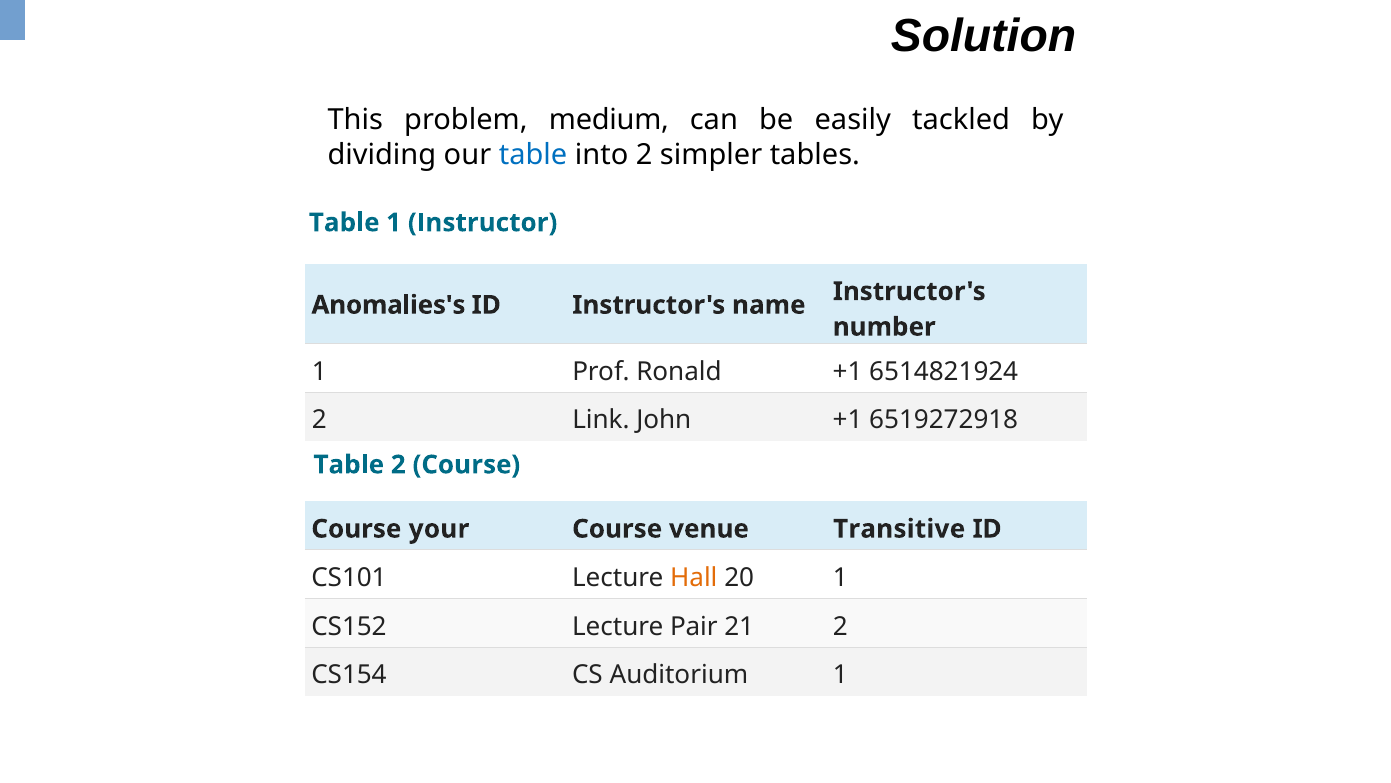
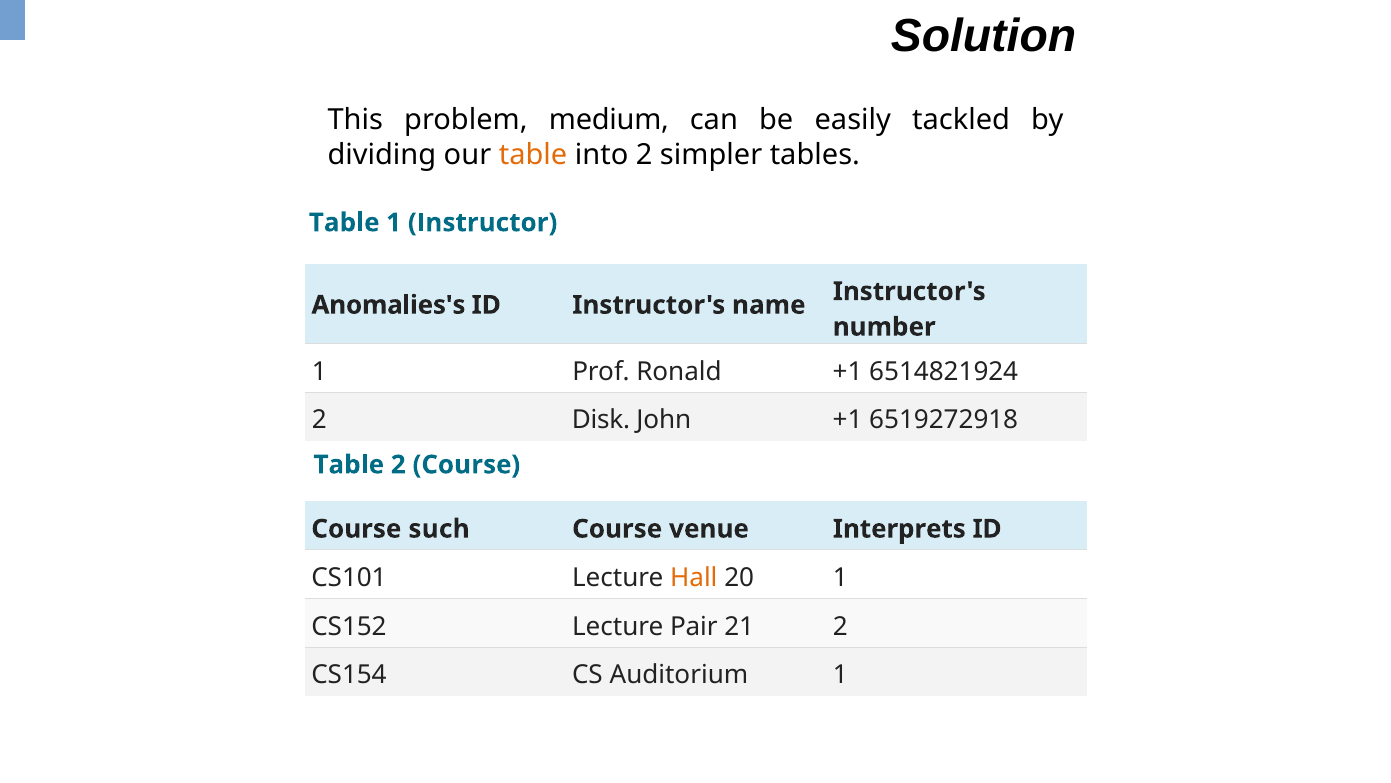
table at (533, 155) colour: blue -> orange
Link: Link -> Disk
your: your -> such
Transitive: Transitive -> Interprets
